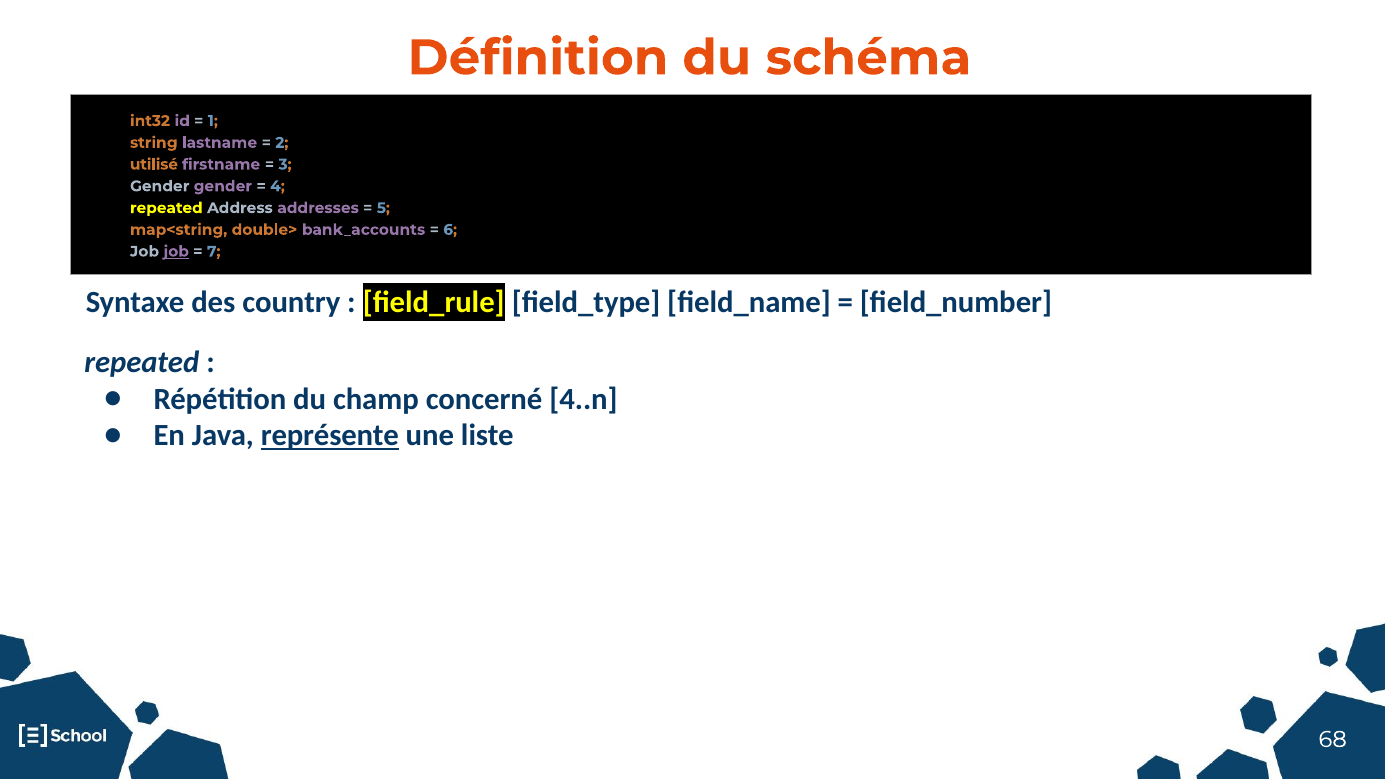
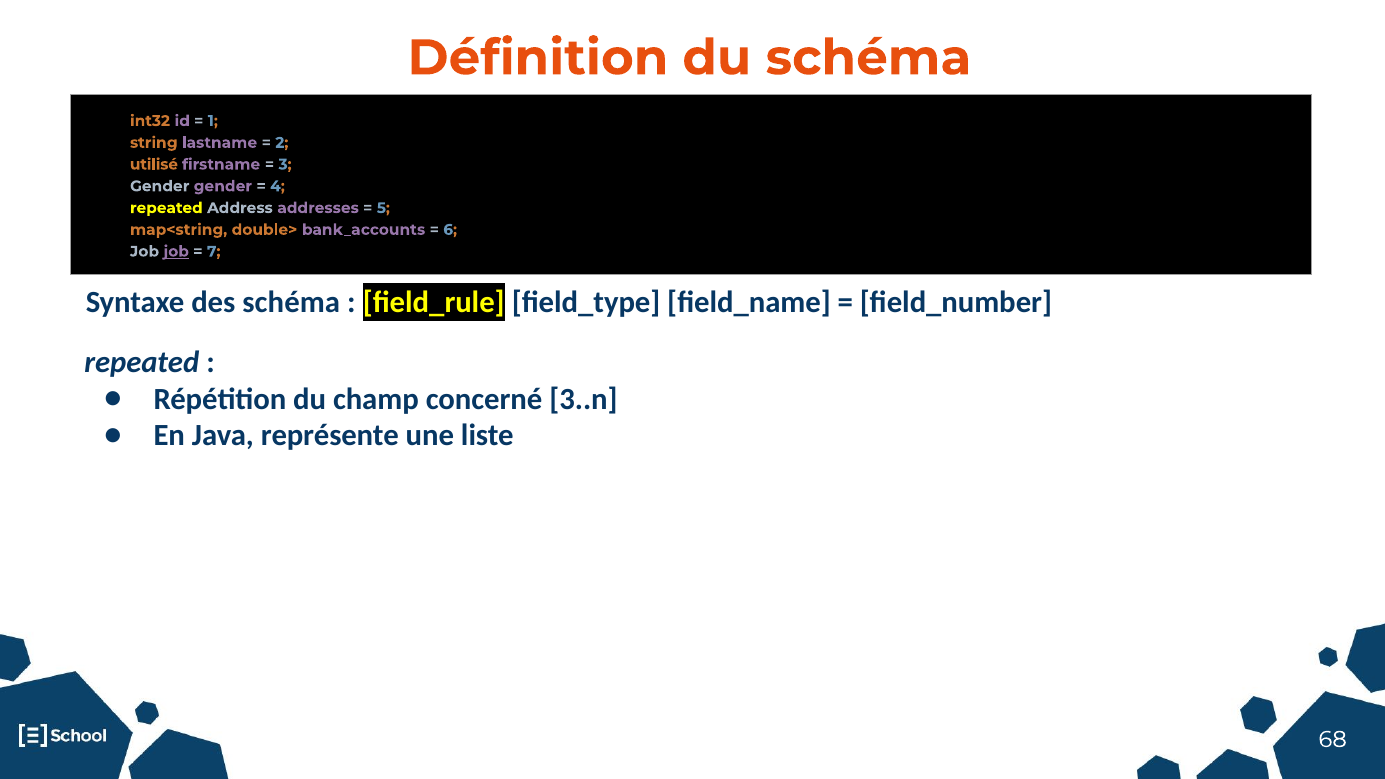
des country: country -> schéma
4..n: 4..n -> 3..n
représente underline: present -> none
